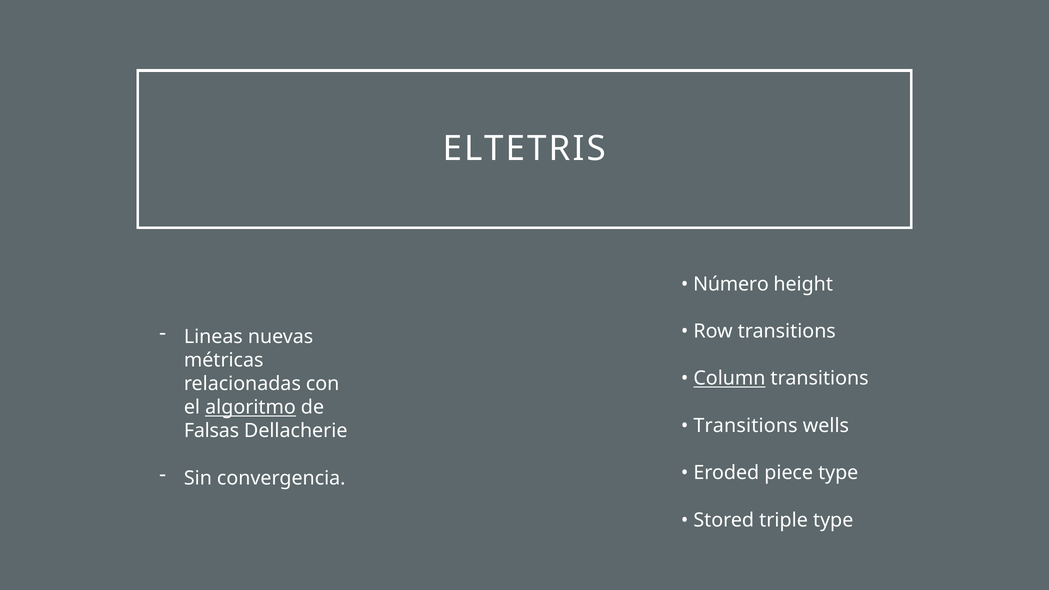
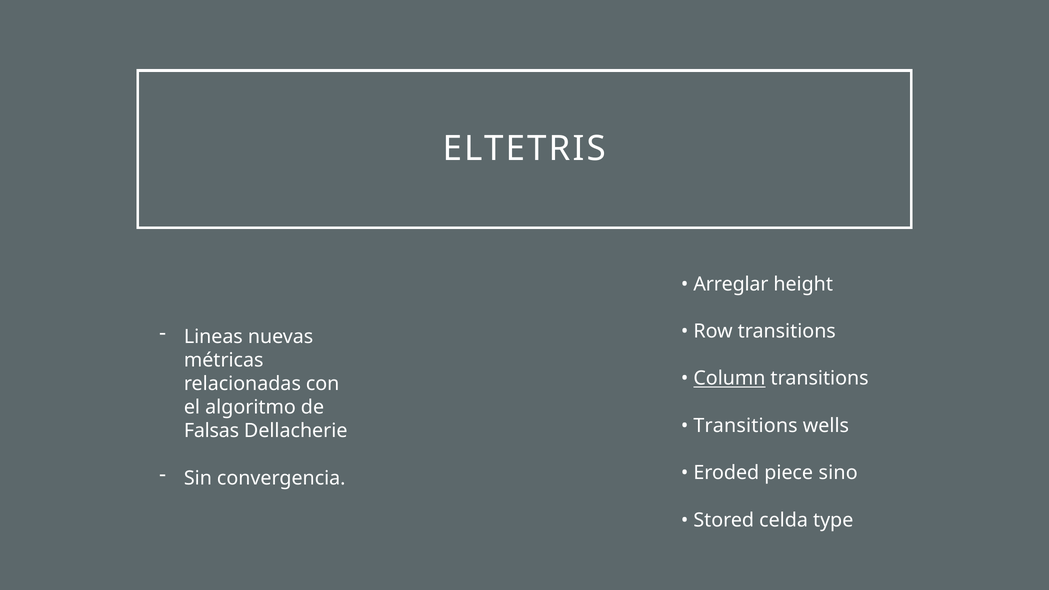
Número: Número -> Arreglar
algoritmo underline: present -> none
piece type: type -> sino
triple: triple -> celda
